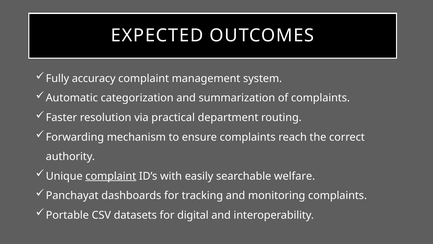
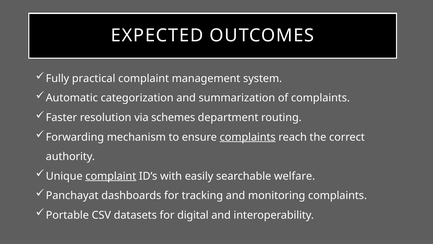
accuracy: accuracy -> practical
practical: practical -> schemes
complaints at (248, 137) underline: none -> present
